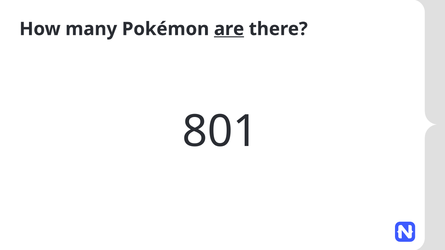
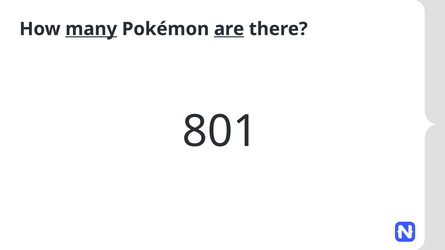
many underline: none -> present
